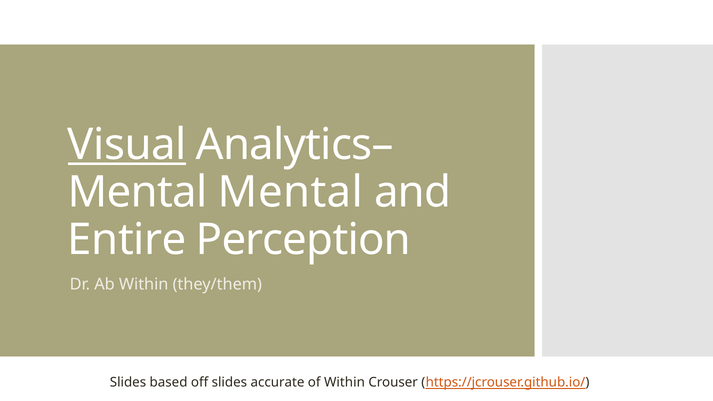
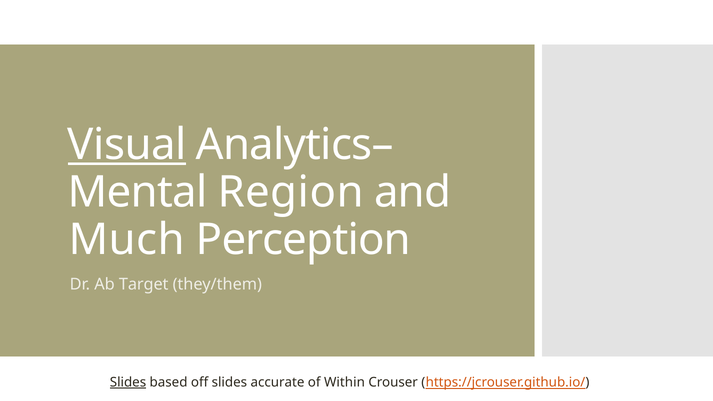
Mental Mental: Mental -> Region
Entire: Entire -> Much
Ab Within: Within -> Target
Slides at (128, 382) underline: none -> present
